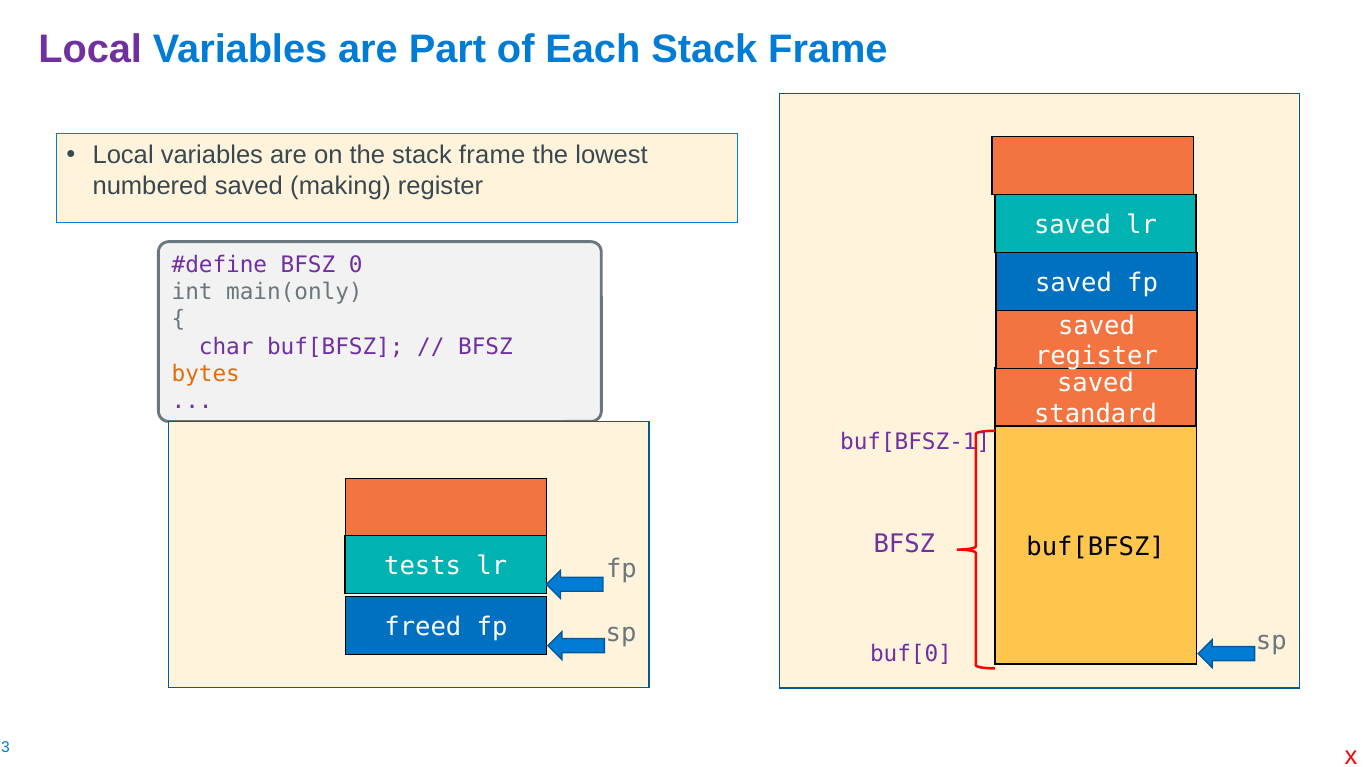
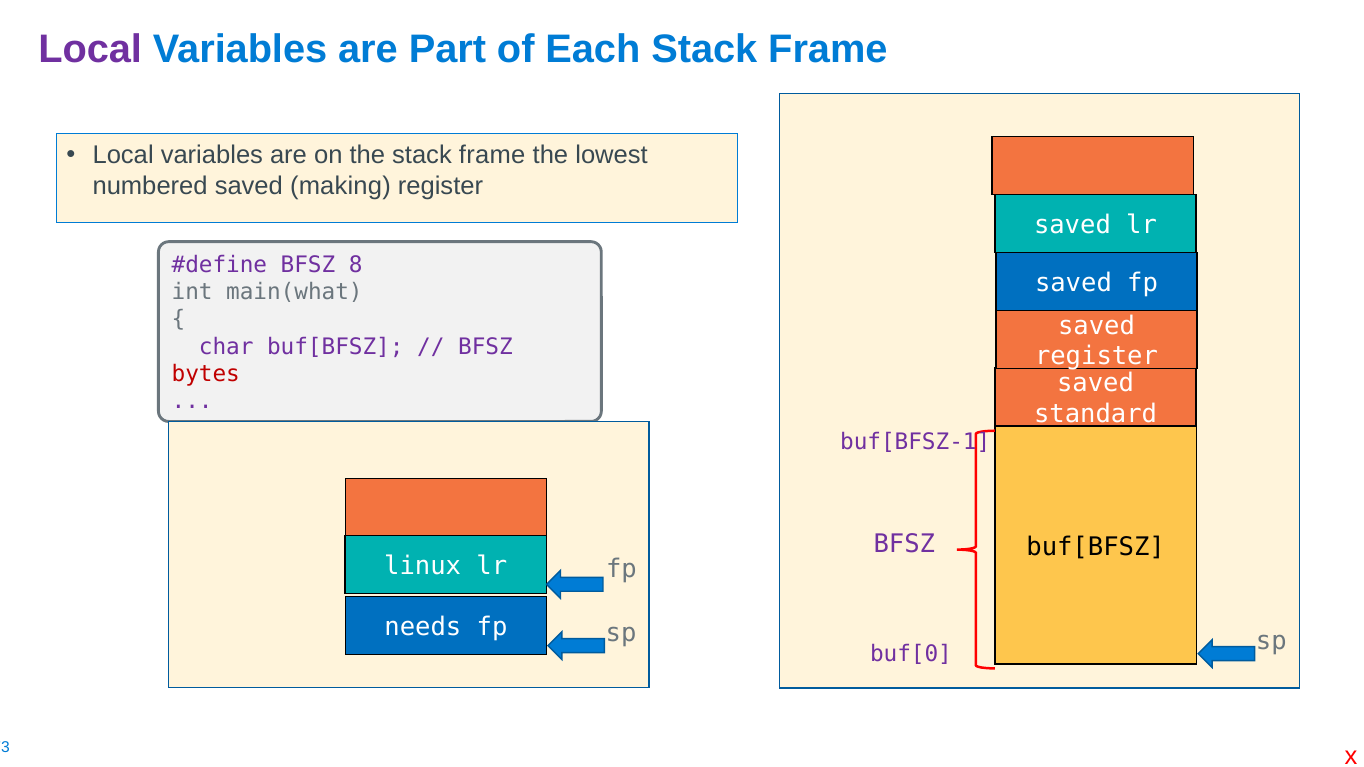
0: 0 -> 8
main(only: main(only -> main(what
bytes colour: orange -> red
tests: tests -> linux
freed: freed -> needs
